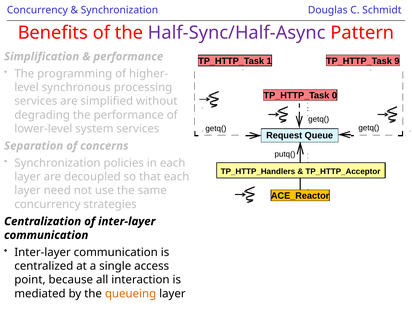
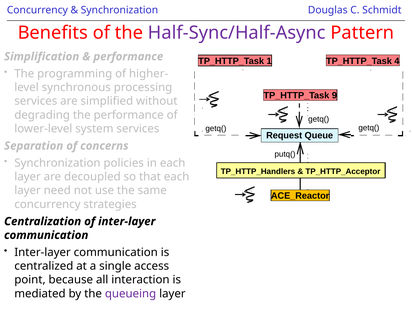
9: 9 -> 4
0: 0 -> 9
queueing colour: orange -> purple
